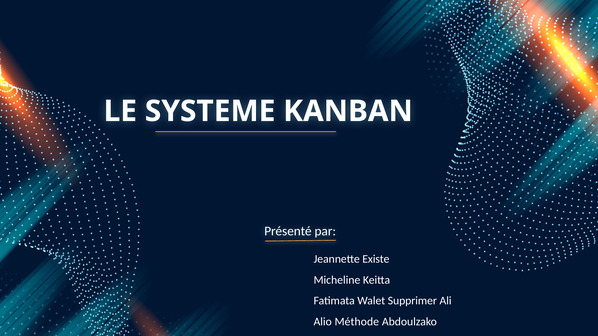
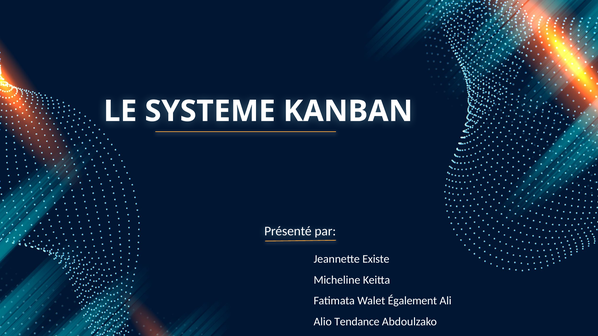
Supprimer: Supprimer -> Également
Méthode: Méthode -> Tendance
